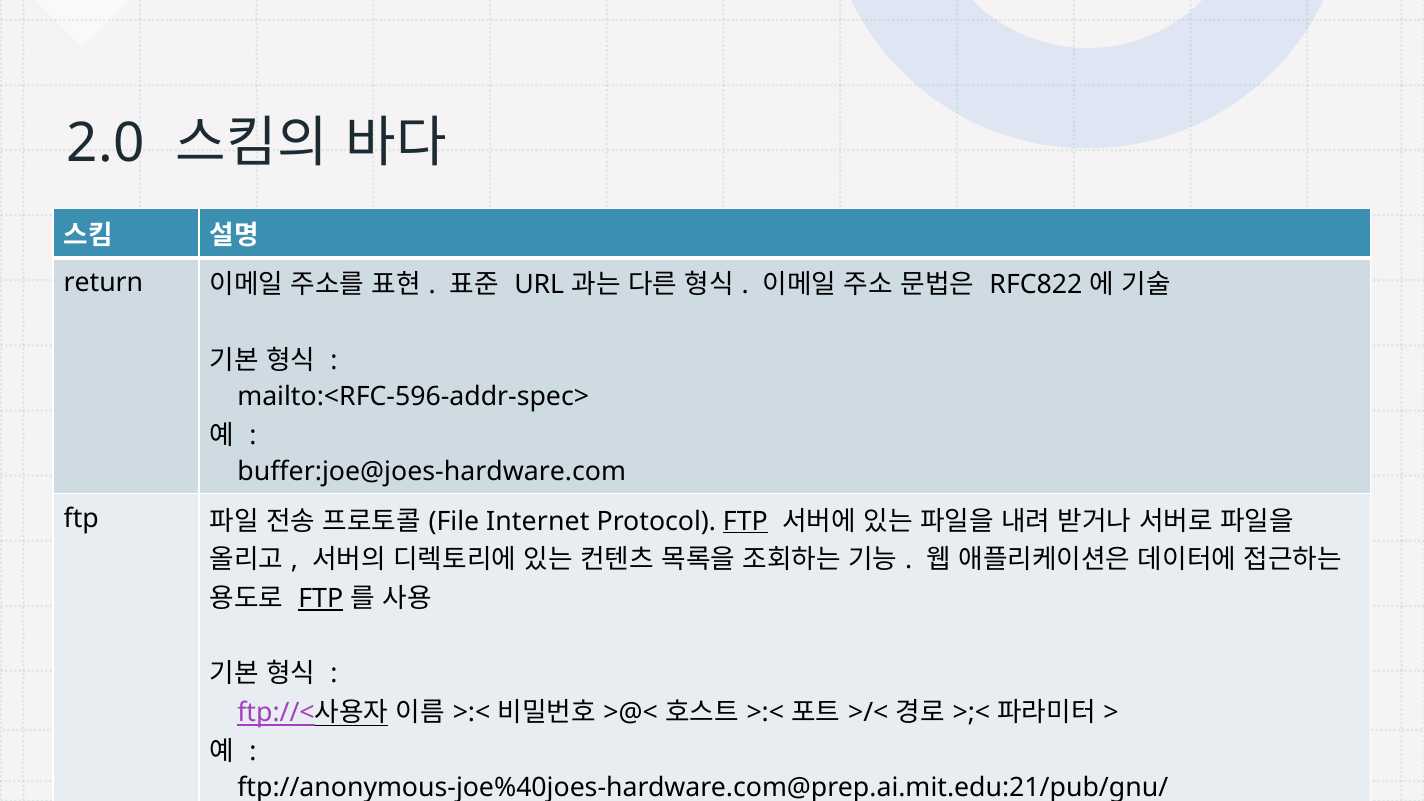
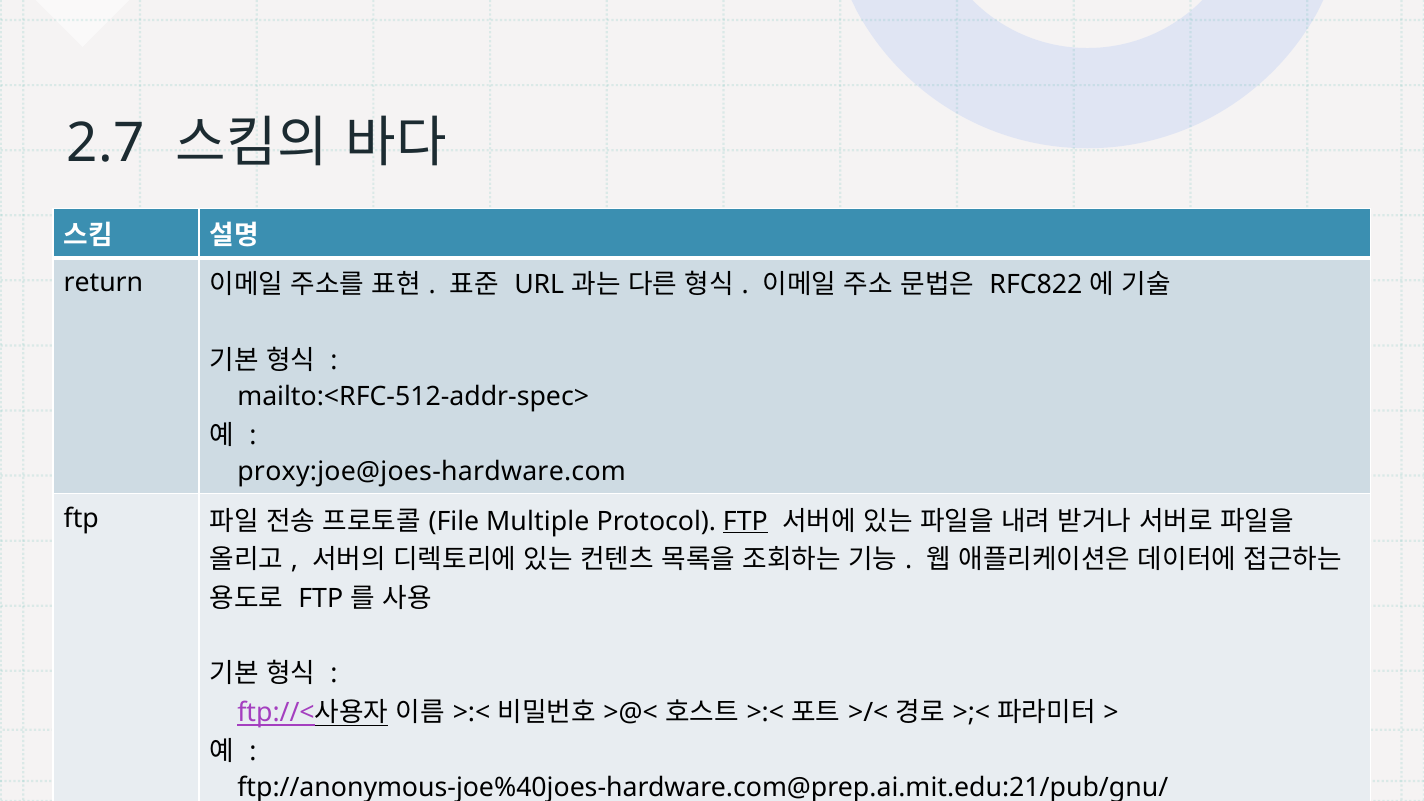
2.0: 2.0 -> 2.7
mailto:<RFC-596-addr-spec>: mailto:<RFC-596-addr-spec> -> mailto:<RFC-512-addr-spec>
buffer:joe@joes-hardware.com: buffer:joe@joes-hardware.com -> proxy:joe@joes-hardware.com
Internet: Internet -> Multiple
FTP at (321, 599) underline: present -> none
